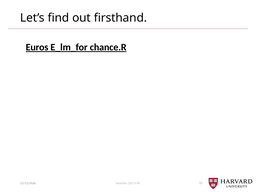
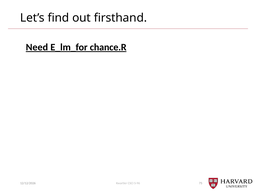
Euros: Euros -> Need
